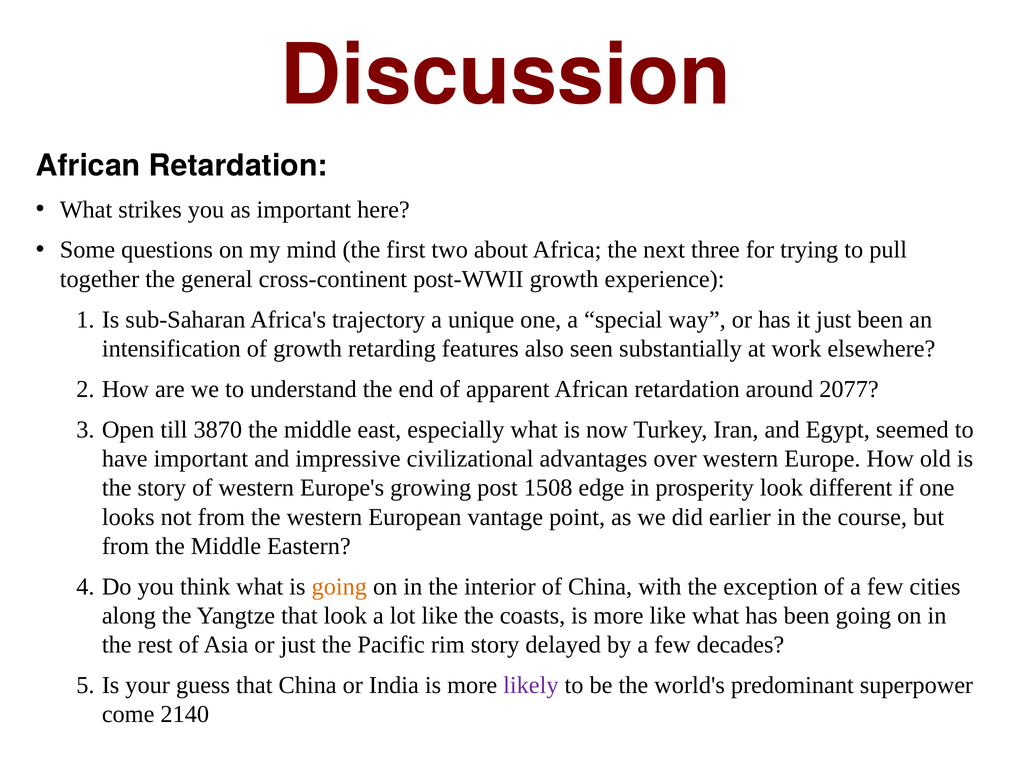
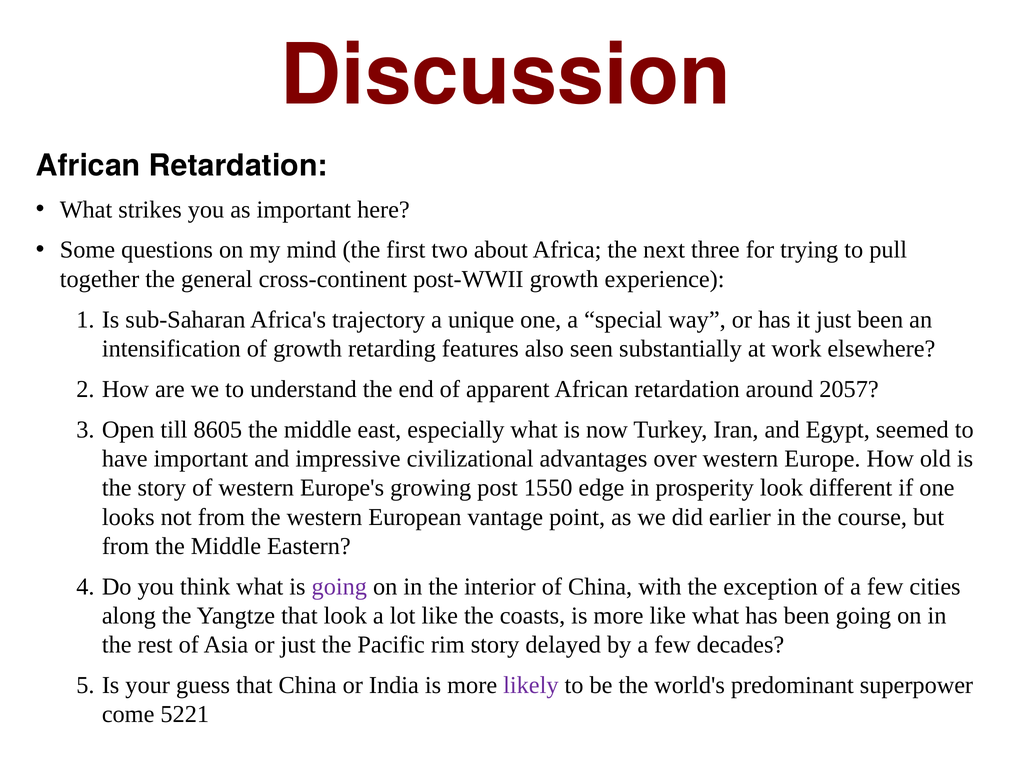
2077: 2077 -> 2057
3870: 3870 -> 8605
1508: 1508 -> 1550
going at (339, 587) colour: orange -> purple
2140: 2140 -> 5221
